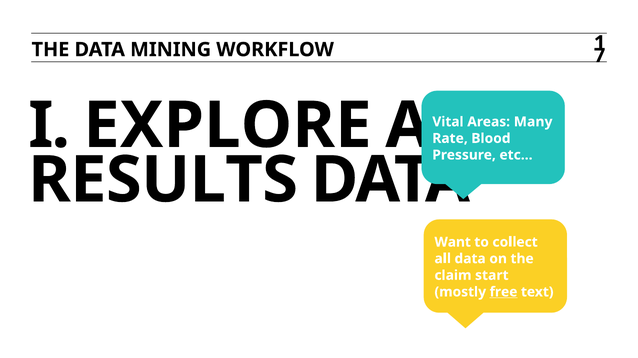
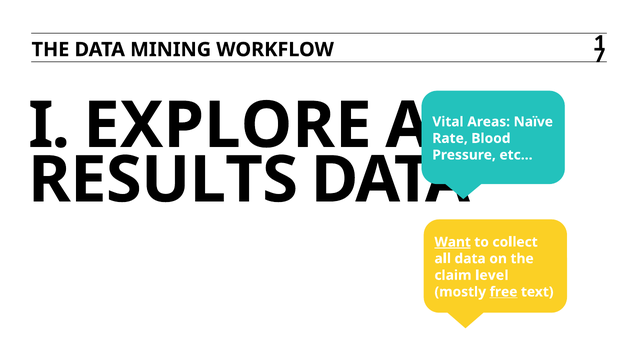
Many: Many -> Naïve
Want underline: none -> present
start: start -> level
